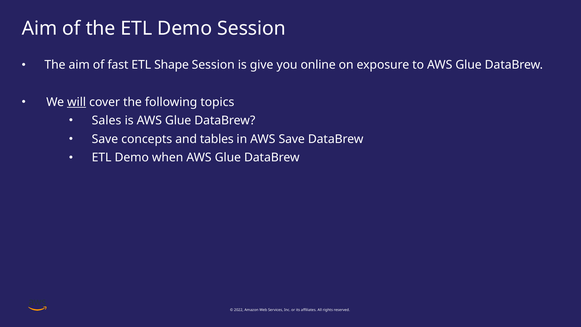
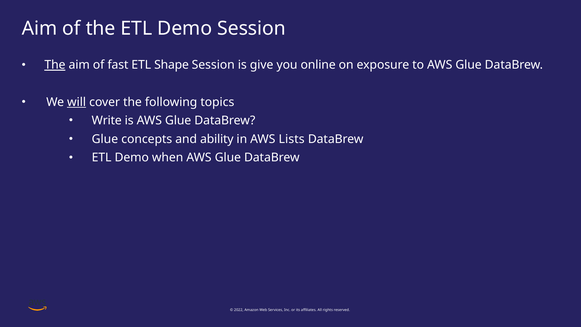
The at (55, 65) underline: none -> present
Sales: Sales -> Write
Save at (105, 139): Save -> Glue
tables: tables -> ability
AWS Save: Save -> Lists
